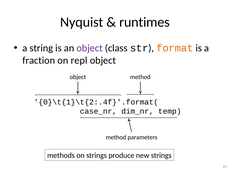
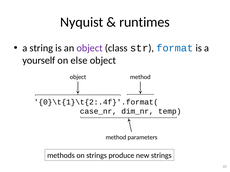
format colour: orange -> blue
fraction: fraction -> yourself
repl: repl -> else
